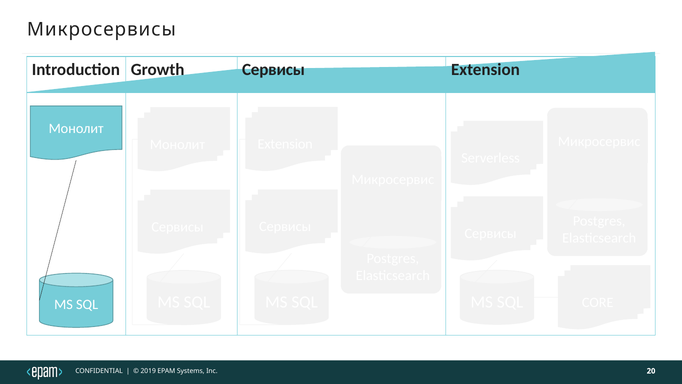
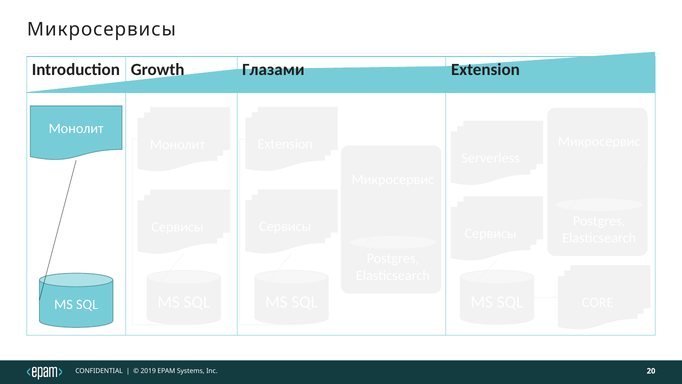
Growth Сервисы: Сервисы -> Глазами
